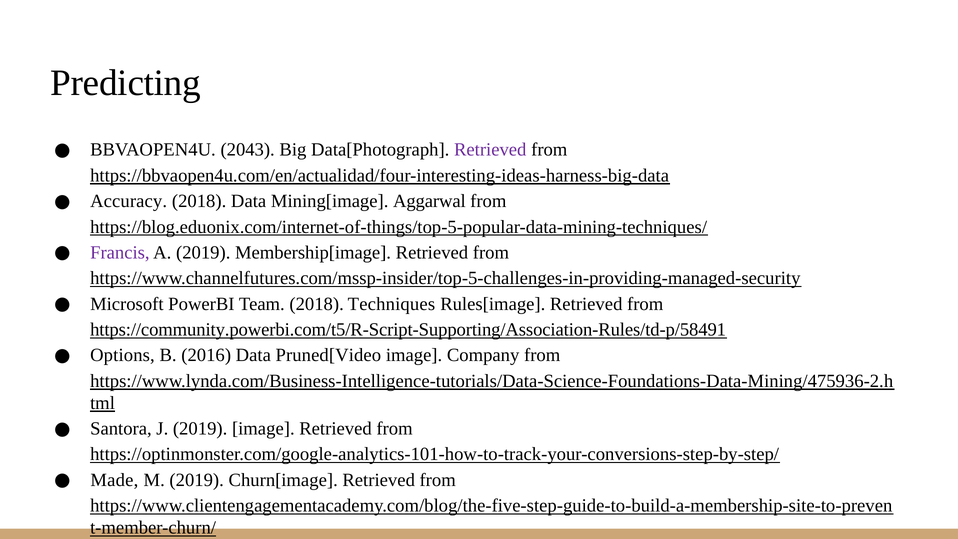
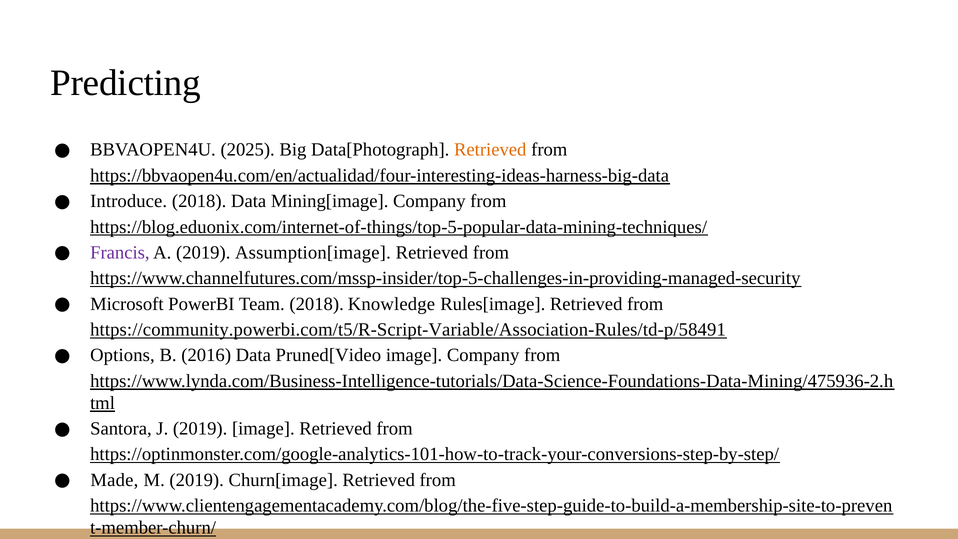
2043: 2043 -> 2025
Retrieved at (490, 150) colour: purple -> orange
Accuracy: Accuracy -> Introduce
Mining[image Aggarwal: Aggarwal -> Company
Membership[image: Membership[image -> Assumption[image
Techniques: Techniques -> Knowledge
https://community.powerbi.com/t5/R-Script-Supporting/Association-Rules/td-p/58491: https://community.powerbi.com/t5/R-Script-Supporting/Association-Rules/td-p/58491 -> https://community.powerbi.com/t5/R-Script-Variable/Association-Rules/td-p/58491
